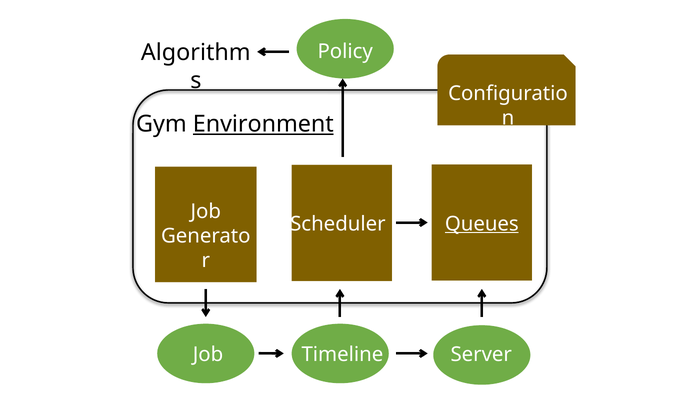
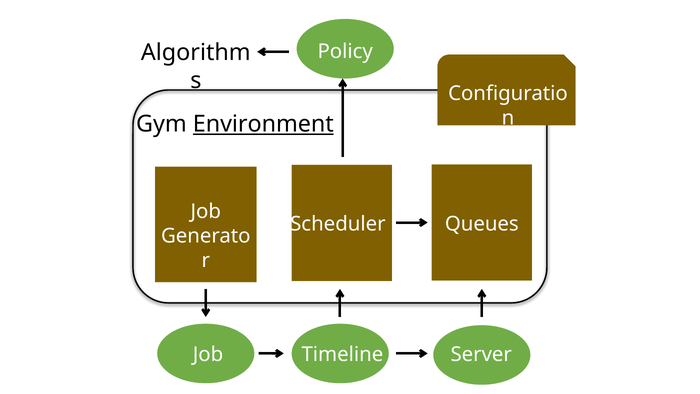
Queues underline: present -> none
